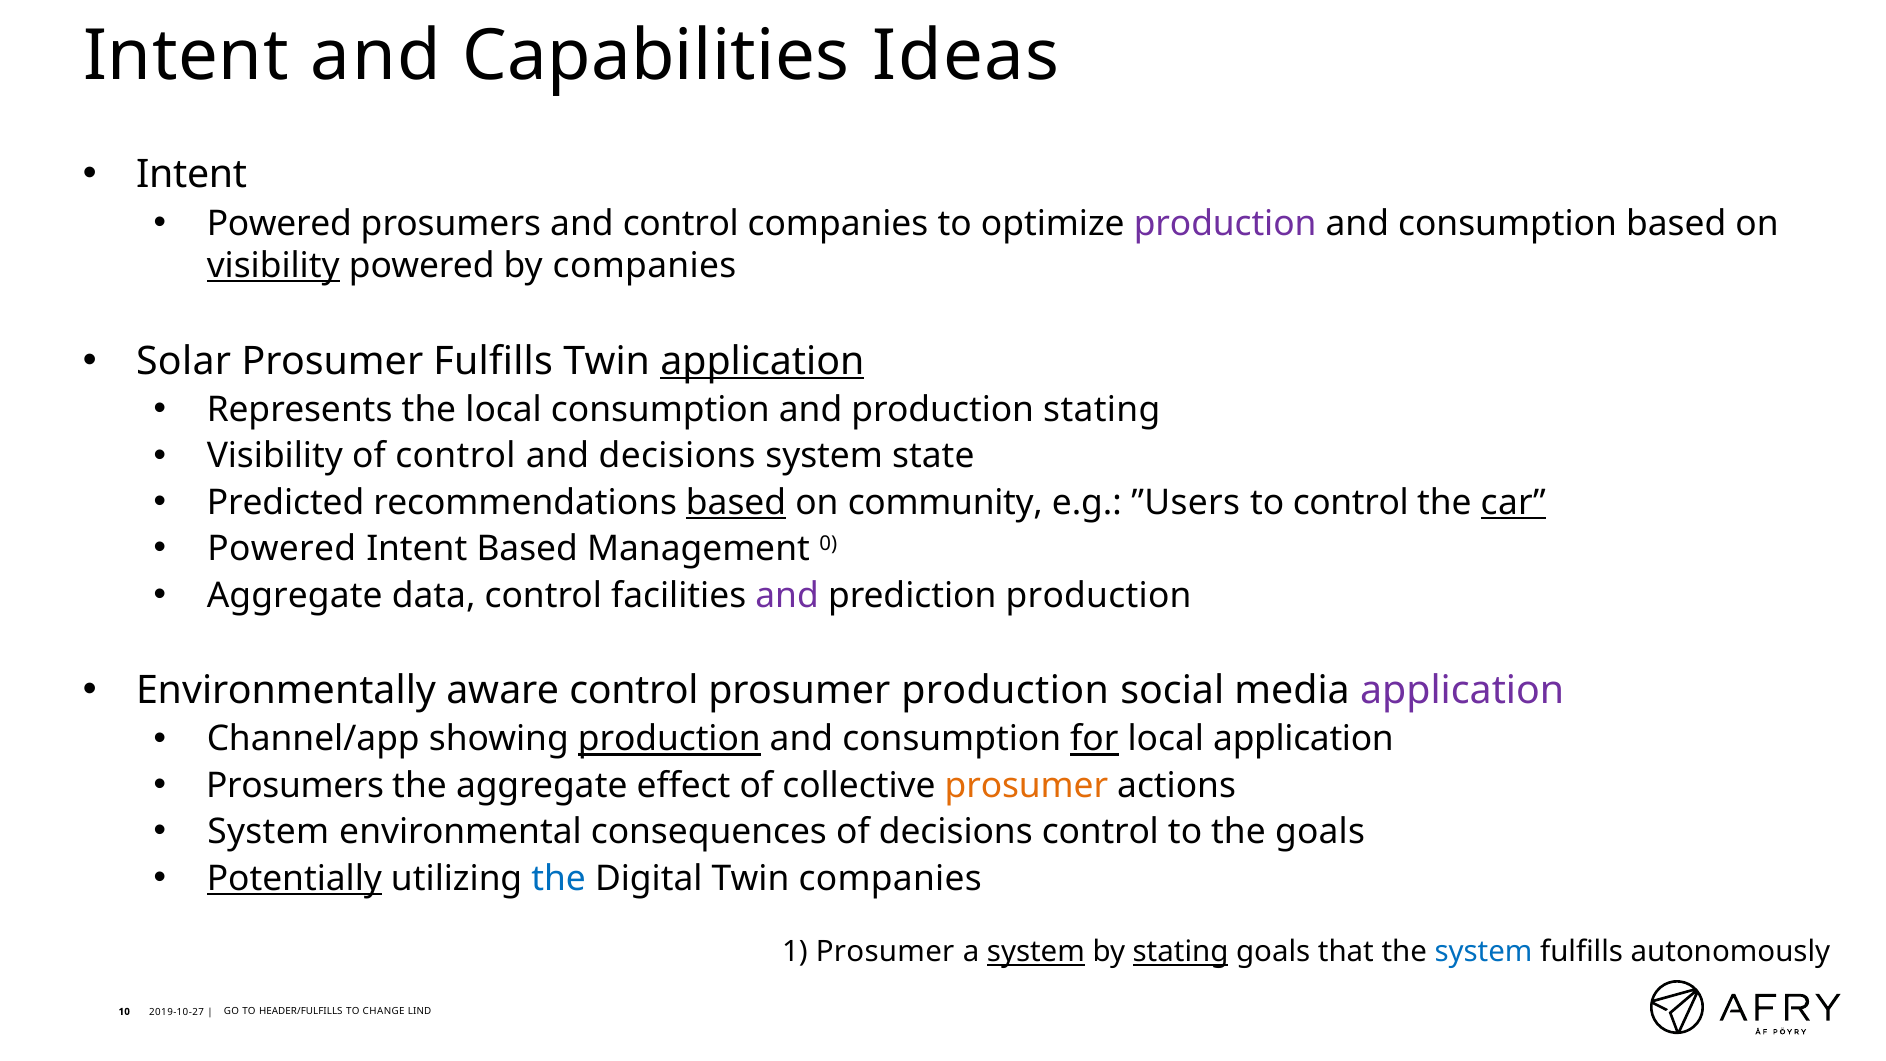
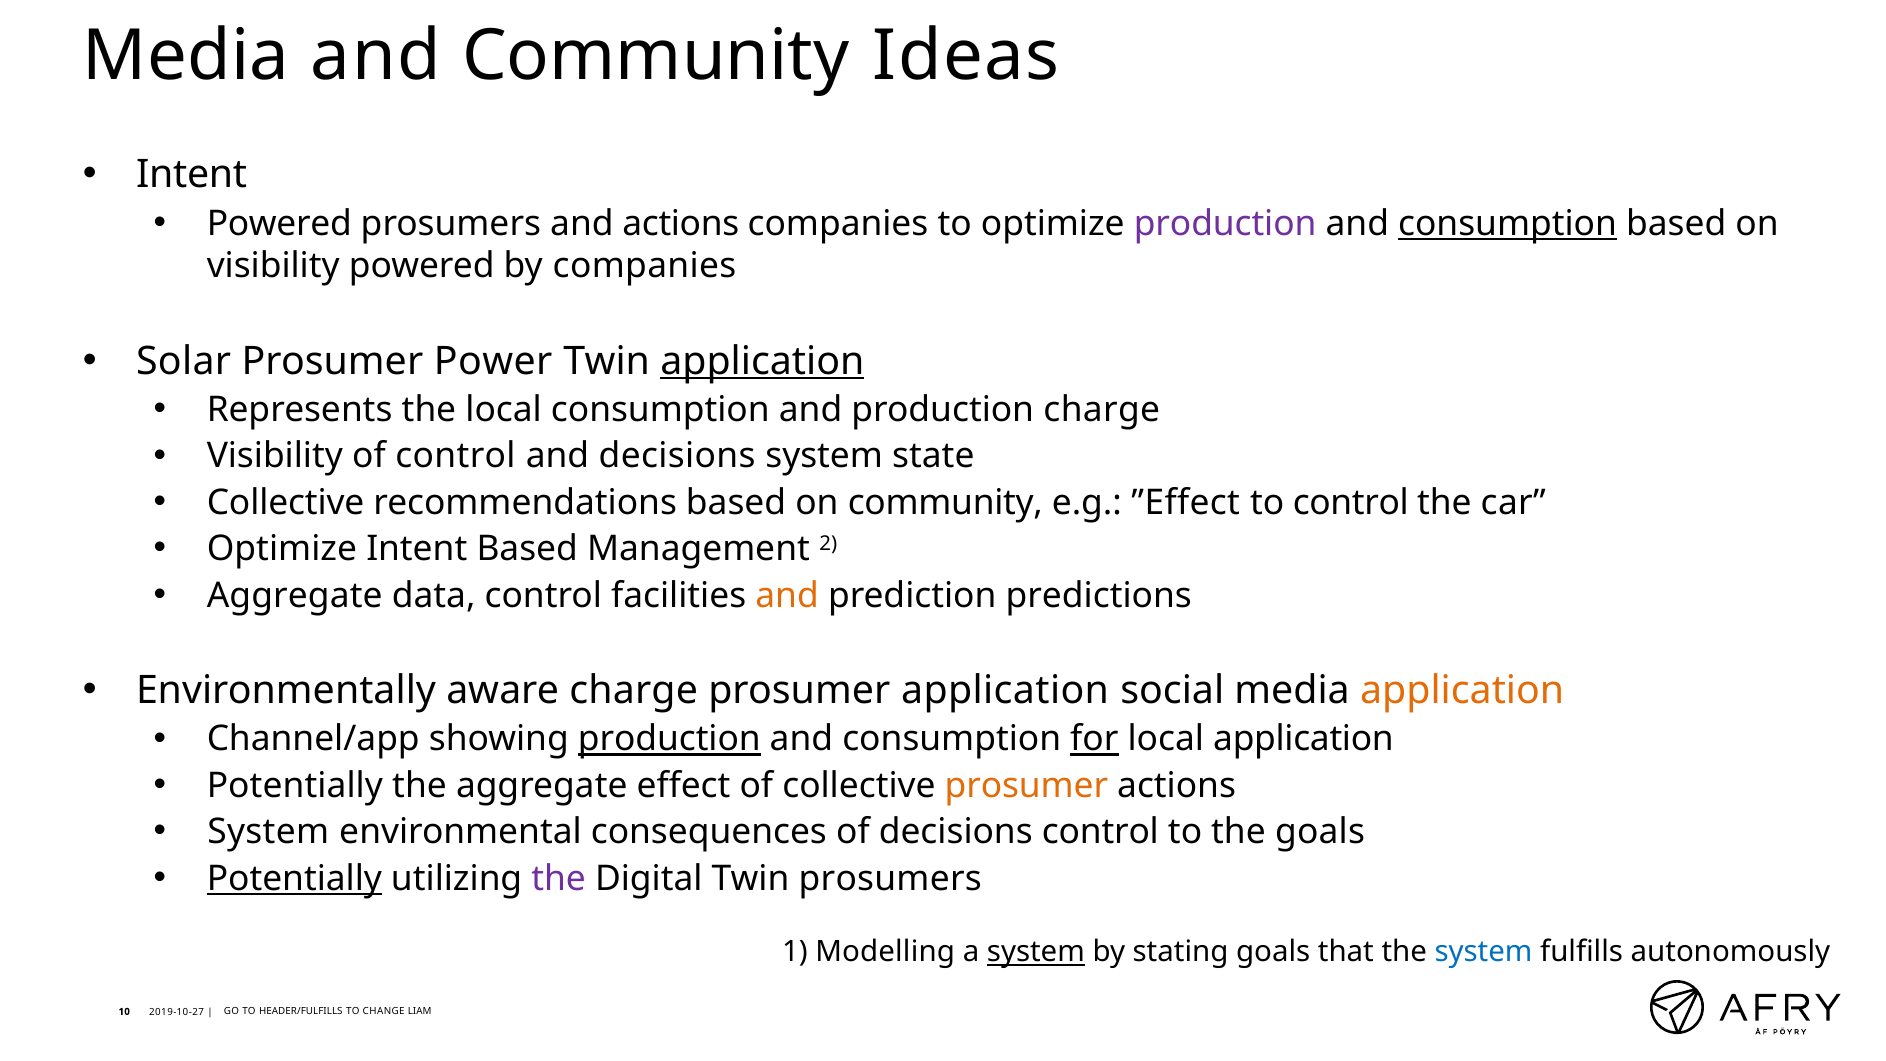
Intent at (186, 56): Intent -> Media
and Capabilities: Capabilities -> Community
and control: control -> actions
consumption at (1508, 223) underline: none -> present
visibility at (273, 266) underline: present -> none
Prosumer Fulfills: Fulfills -> Power
production stating: stating -> charge
Predicted at (286, 503): Predicted -> Collective
based at (736, 503) underline: present -> none
”Users: ”Users -> ”Effect
car underline: present -> none
Powered at (282, 549): Powered -> Optimize
0: 0 -> 2
and at (787, 595) colour: purple -> orange
prediction production: production -> predictions
aware control: control -> charge
prosumer production: production -> application
application at (1462, 691) colour: purple -> orange
Prosumers at (295, 786): Prosumers -> Potentially
the at (559, 878) colour: blue -> purple
Twin companies: companies -> prosumers
1 Prosumer: Prosumer -> Modelling
stating at (1181, 952) underline: present -> none
LIND: LIND -> LIAM
